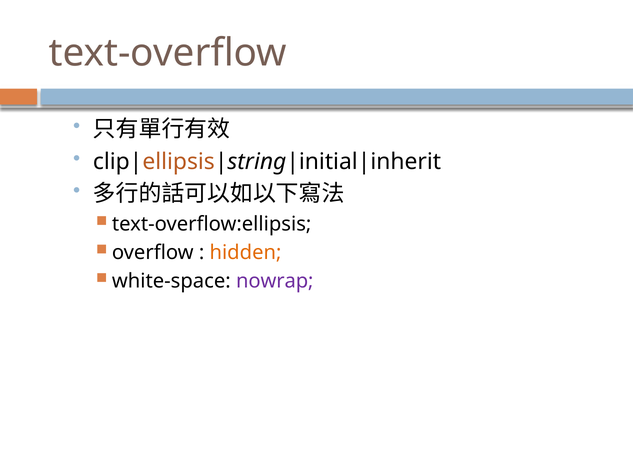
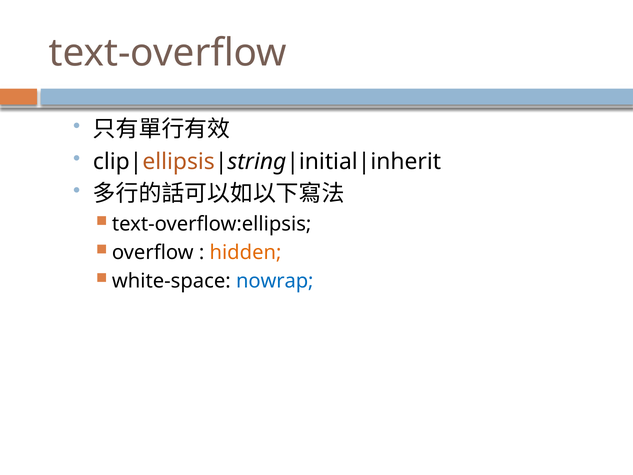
nowrap colour: purple -> blue
